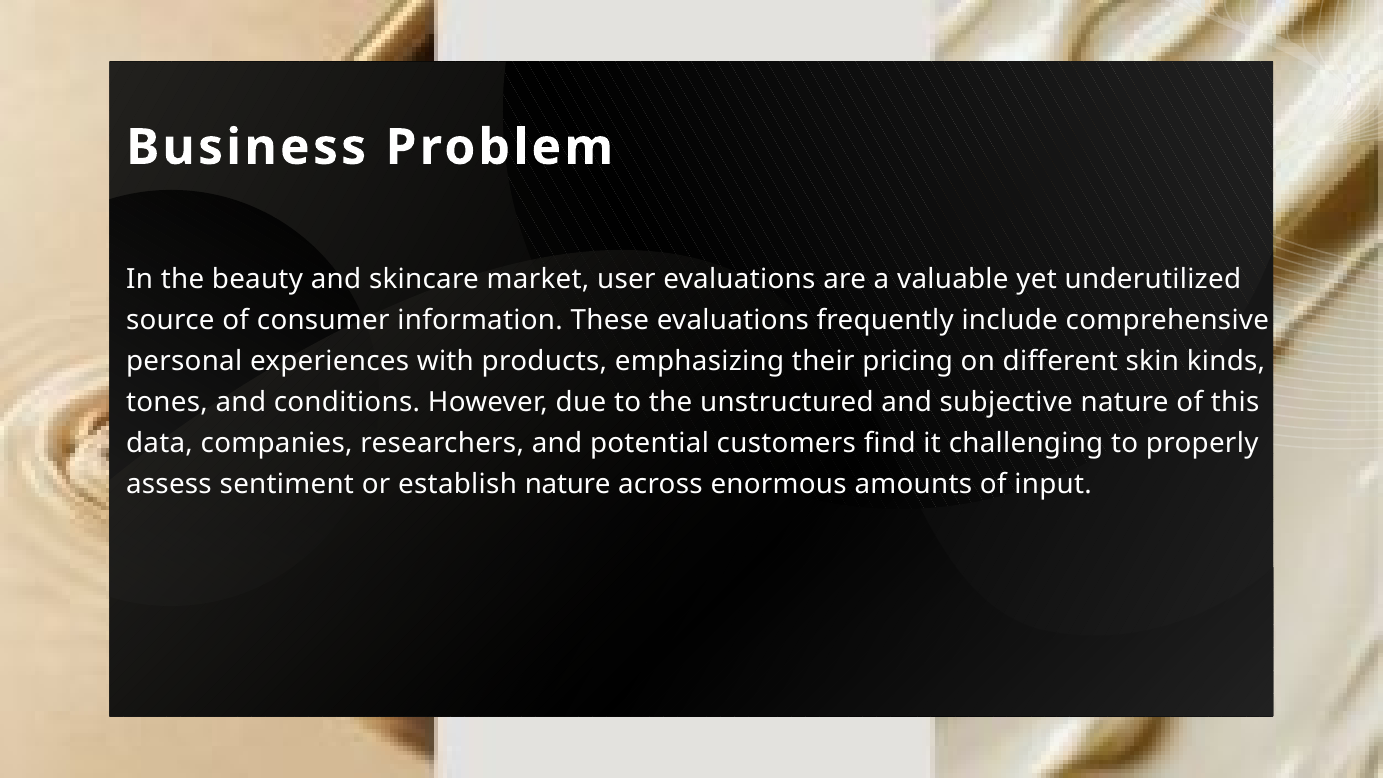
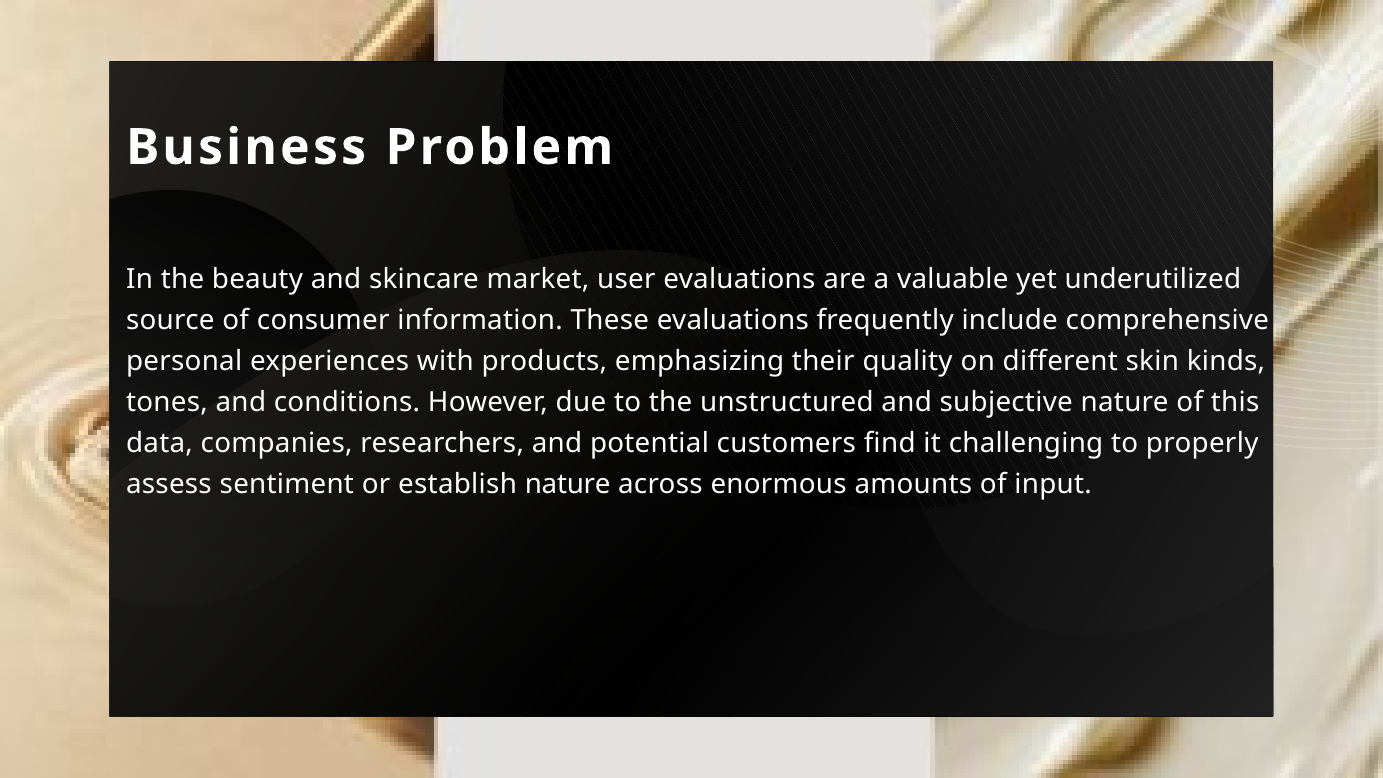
pricing: pricing -> quality
